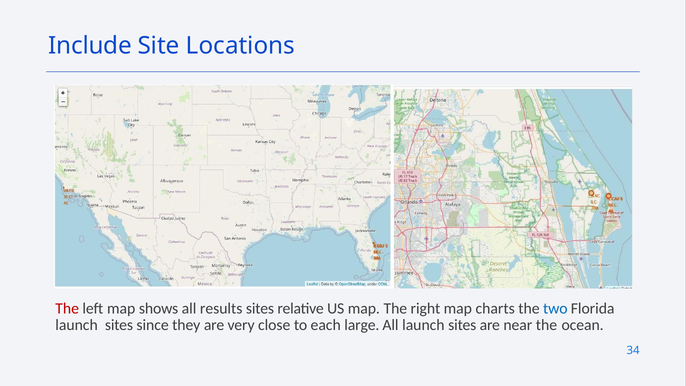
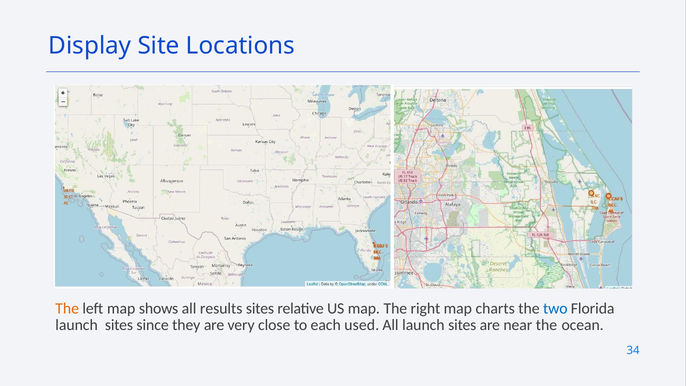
Include: Include -> Display
The at (67, 309) colour: red -> orange
large: large -> used
